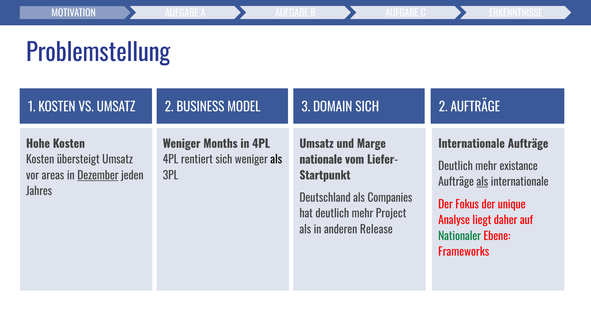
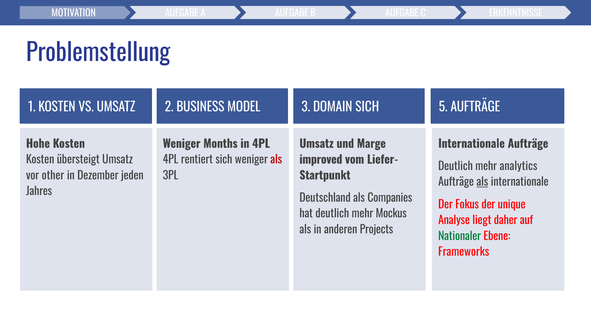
UMSATZ 2: 2 -> 5
nationale: nationale -> improved
als at (276, 160) colour: black -> red
existance: existance -> analytics
areas: areas -> other
Dezember underline: present -> none
Project: Project -> Mockus
Release: Release -> Projects
